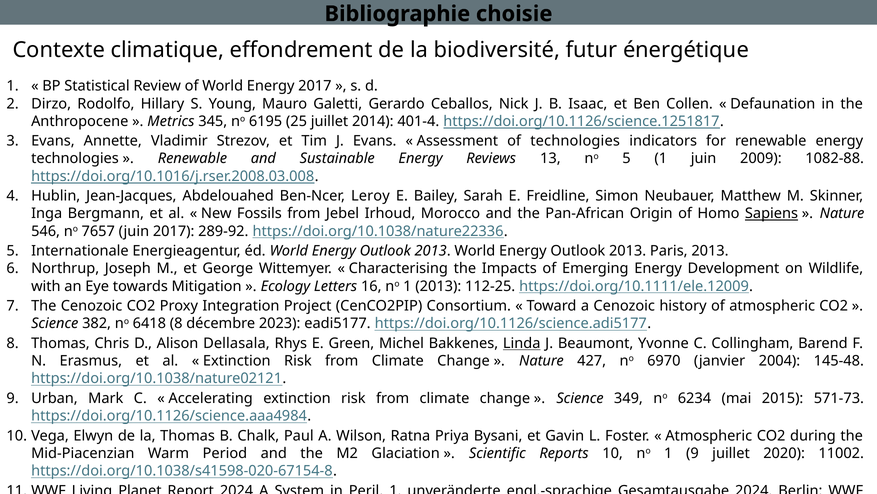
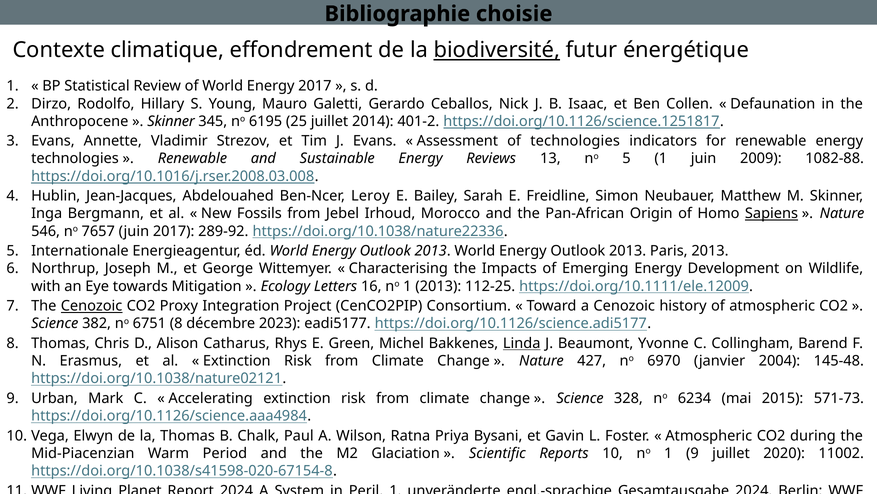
biodiversité underline: none -> present
Metrics at (171, 121): Metrics -> Skinner
401‑4: 401‑4 -> 401‑2
Cenozoic at (92, 306) underline: none -> present
6418: 6418 -> 6751
Dellasala: Dellasala -> Catharus
349: 349 -> 328
